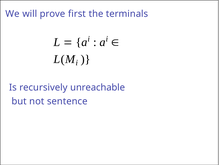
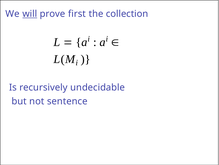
will underline: none -> present
terminals: terminals -> collection
unreachable: unreachable -> undecidable
